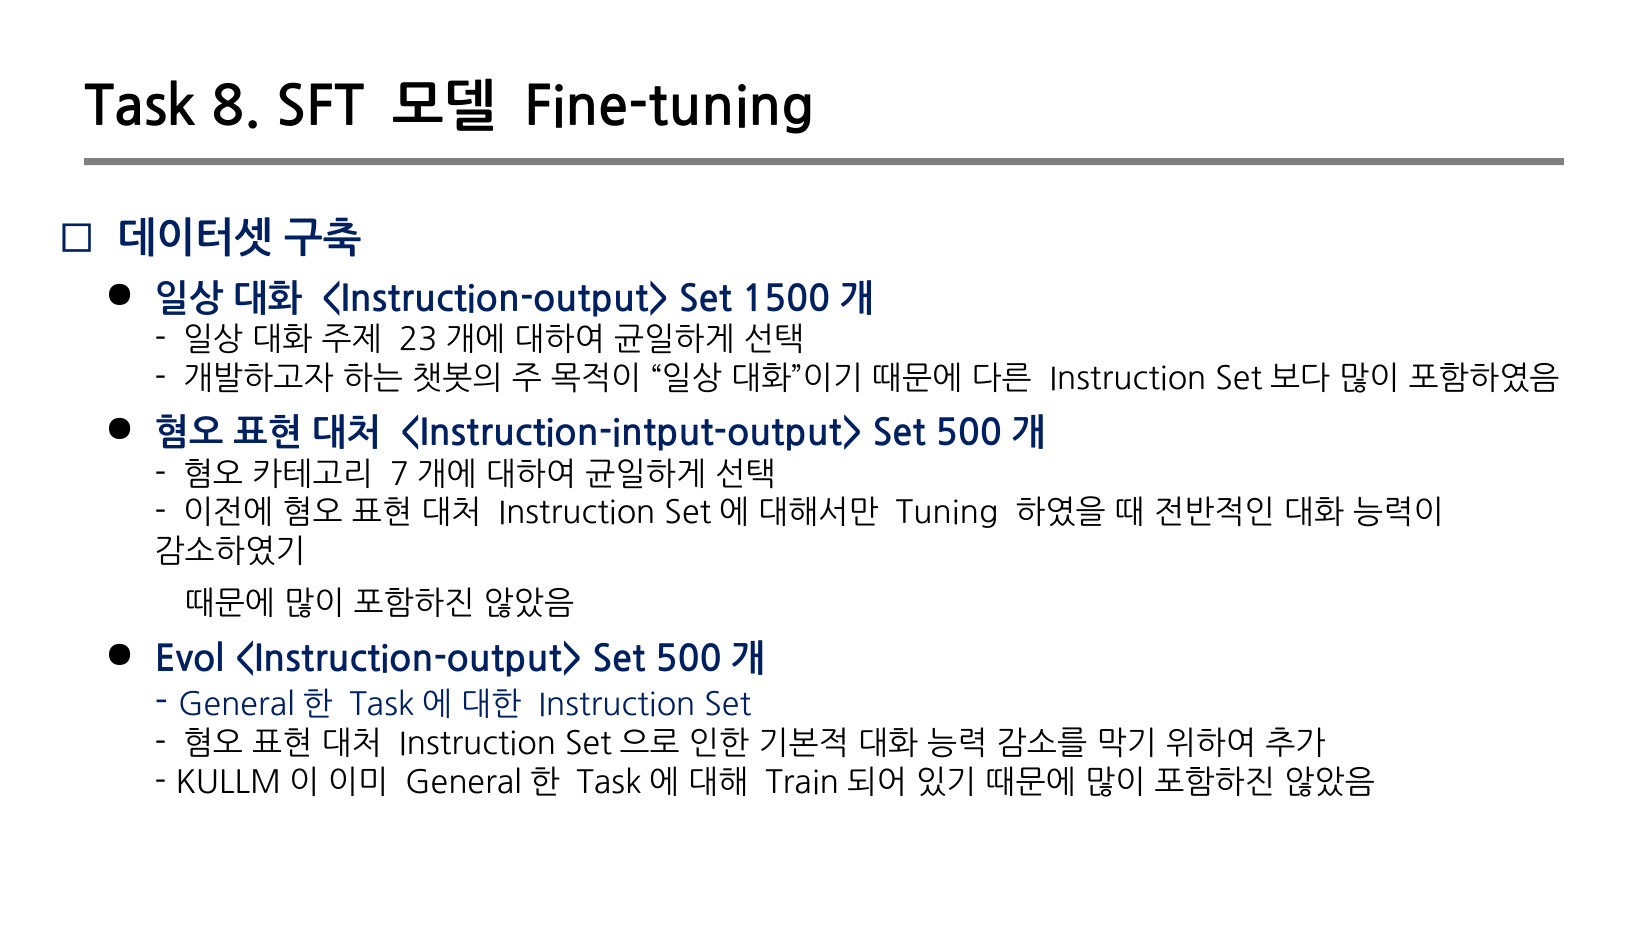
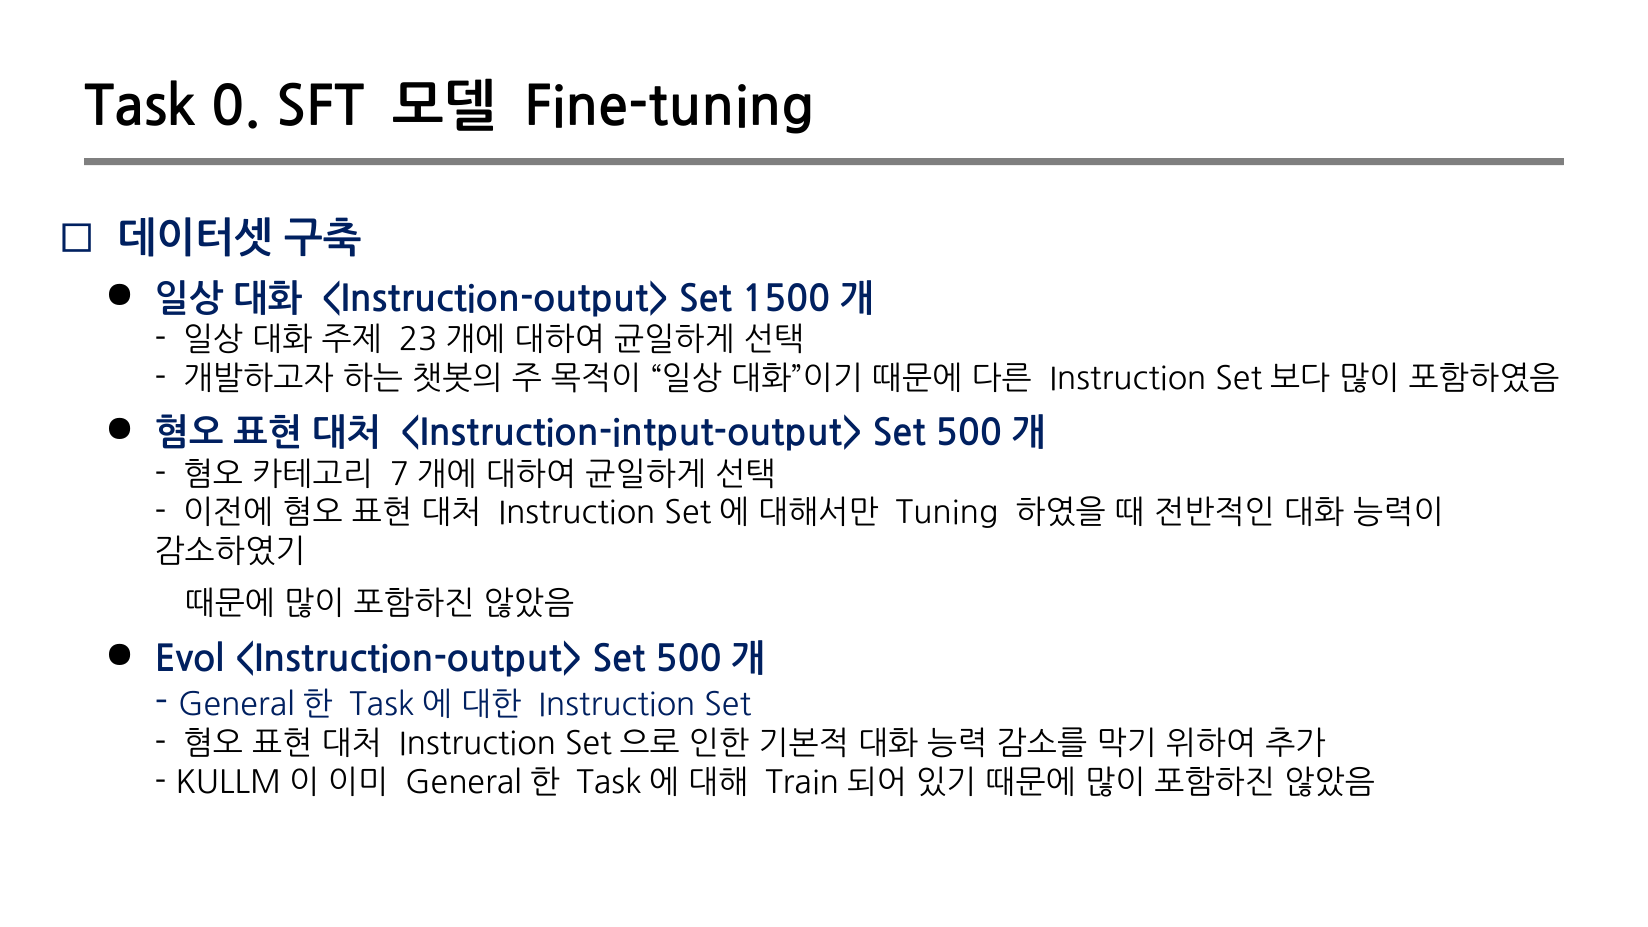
8: 8 -> 0
